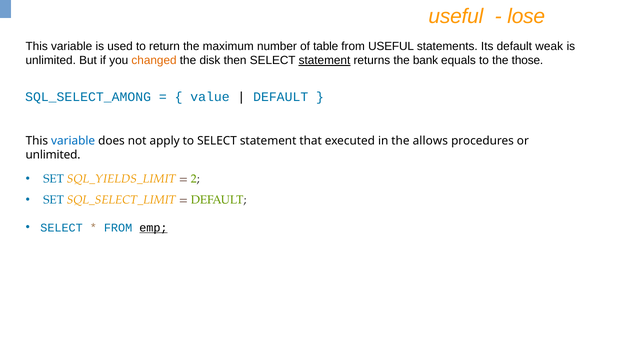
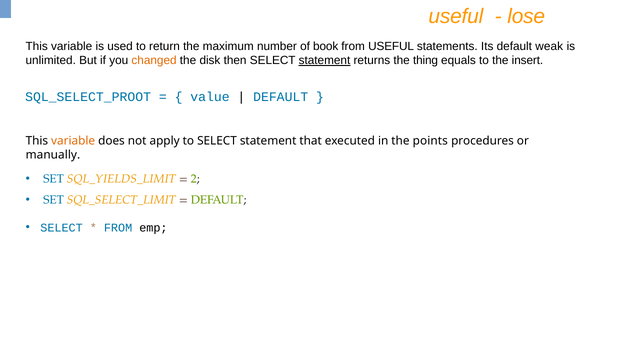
table: table -> book
bank: bank -> thing
those: those -> insert
SQL_SELECT_AMONG: SQL_SELECT_AMONG -> SQL_SELECT_PROOT
variable at (73, 141) colour: blue -> orange
allows: allows -> points
unlimited at (53, 155): unlimited -> manually
emp underline: present -> none
